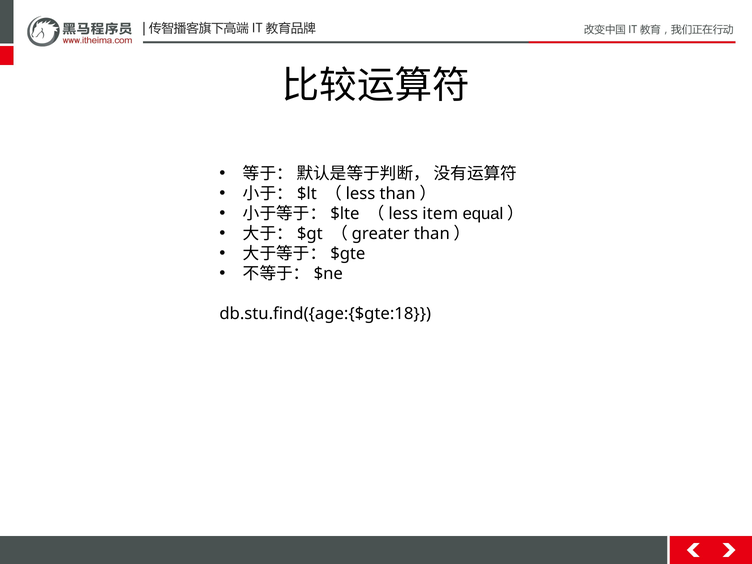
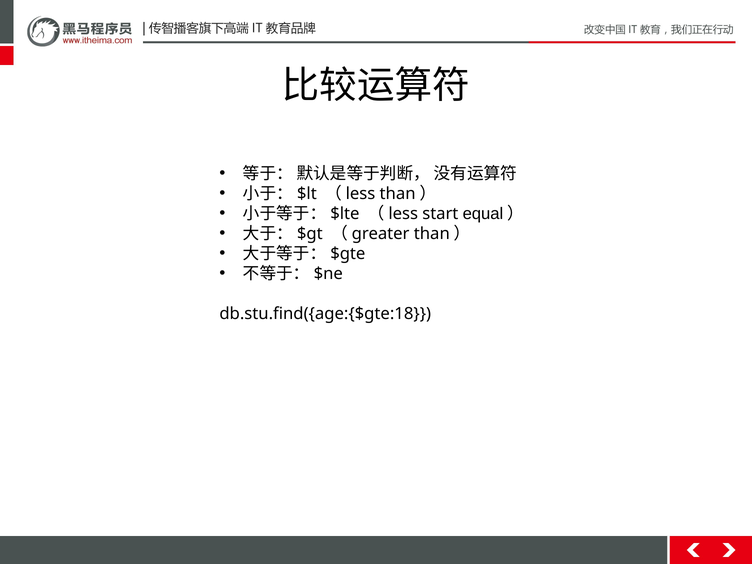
item: item -> start
